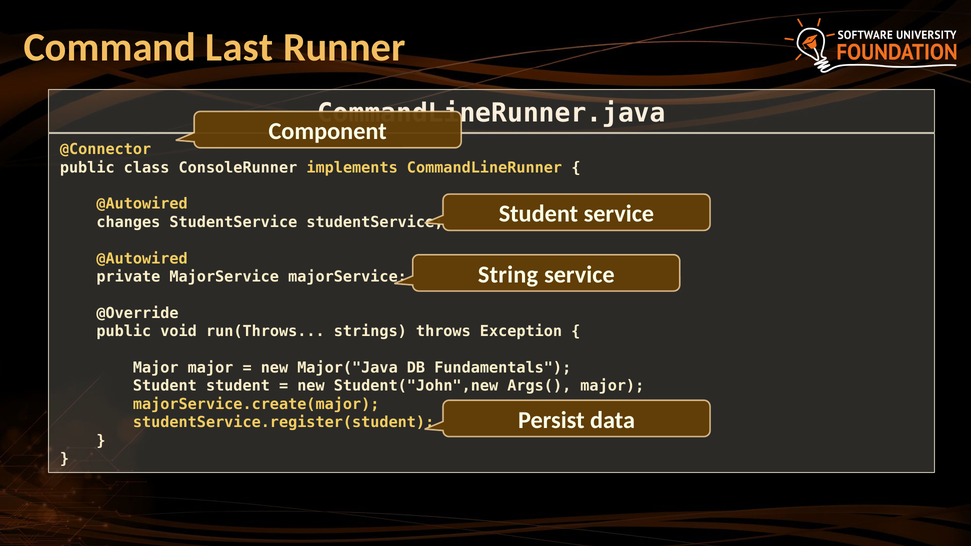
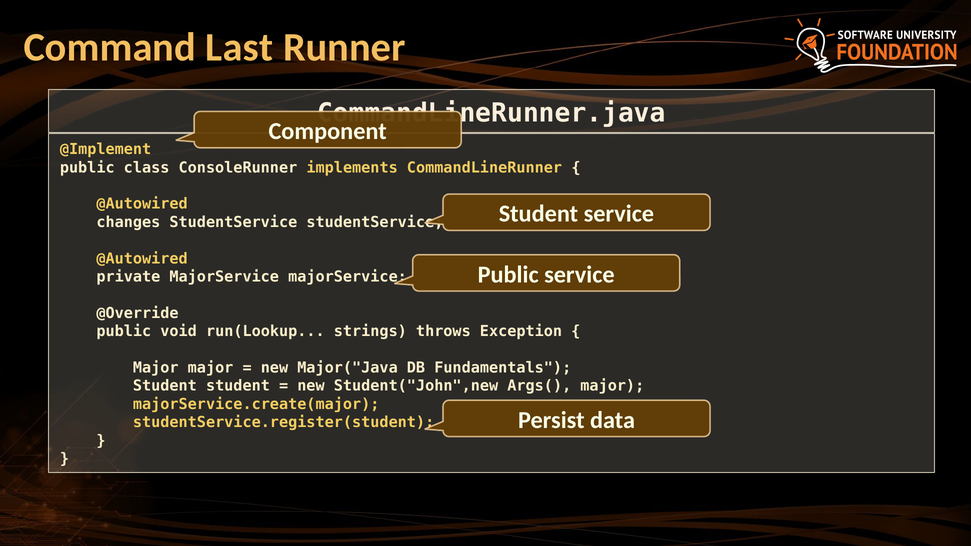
@Connector: @Connector -> @Implement
String at (508, 275): String -> Public
run(Throws: run(Throws -> run(Lookup
